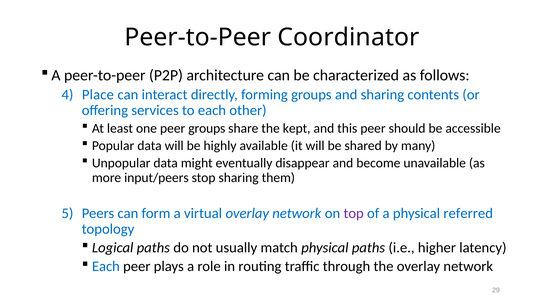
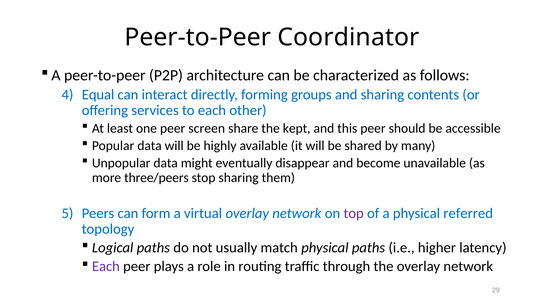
Place: Place -> Equal
peer groups: groups -> screen
input/peers: input/peers -> three/peers
Each at (106, 267) colour: blue -> purple
